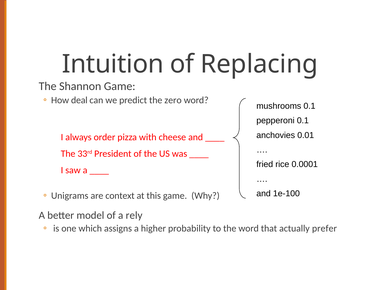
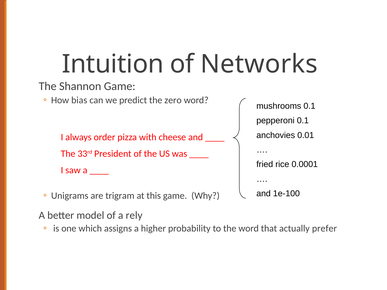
Replacing: Replacing -> Networks
deal: deal -> bias
context: context -> trigram
